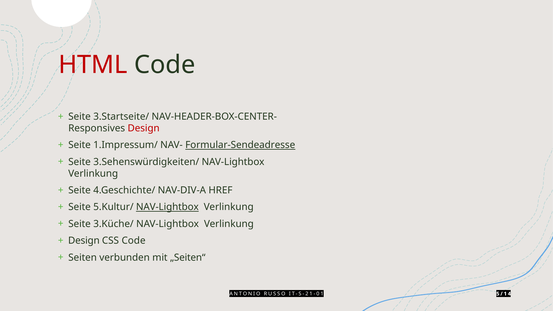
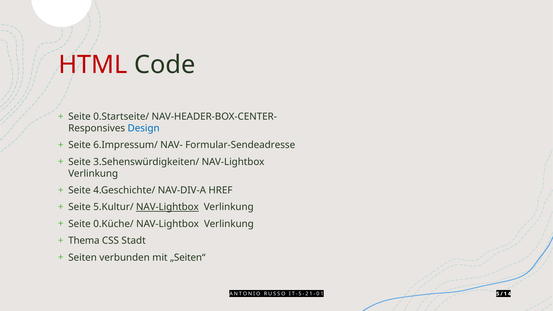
3.Startseite/: 3.Startseite/ -> 0.Startseite/
Design at (144, 128) colour: red -> blue
1.Impressum/: 1.Impressum/ -> 6.Impressum/
Formular-Sendeadresse underline: present -> none
3.Küche/: 3.Küche/ -> 0.Küche/
Design at (84, 241): Design -> Thema
CSS Code: Code -> Stadt
